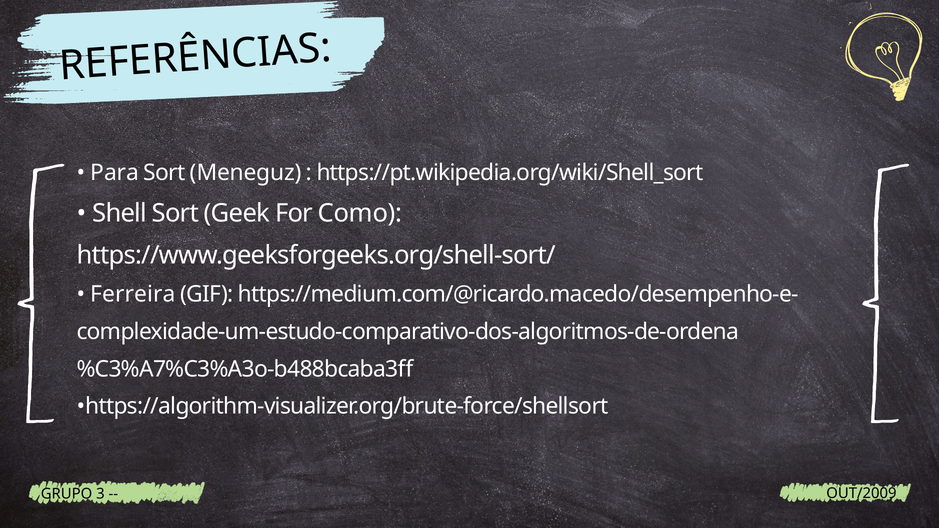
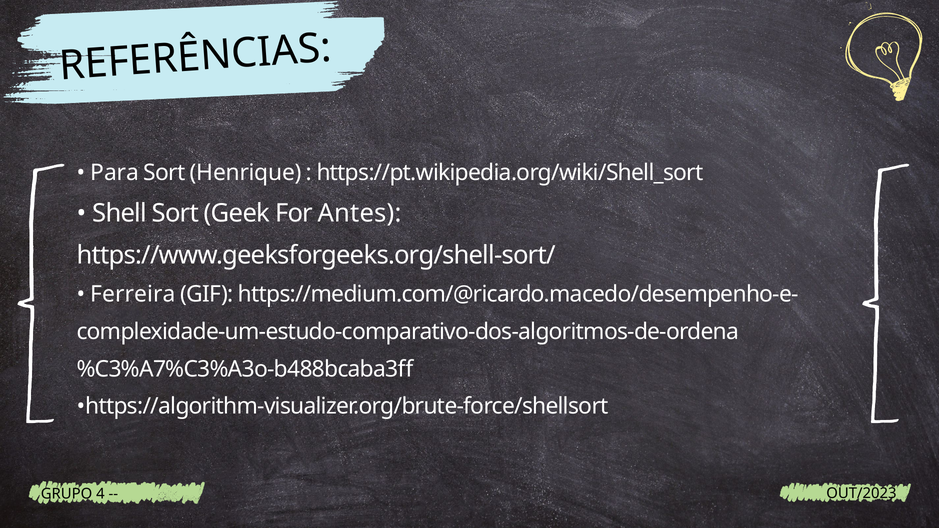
Meneguz: Meneguz -> Henrique
Como: Como -> Antes
3: 3 -> 4
OUT/2009: OUT/2009 -> OUT/2023
